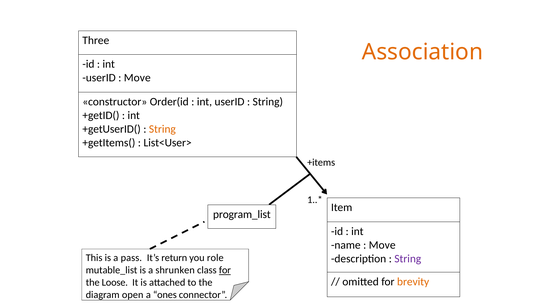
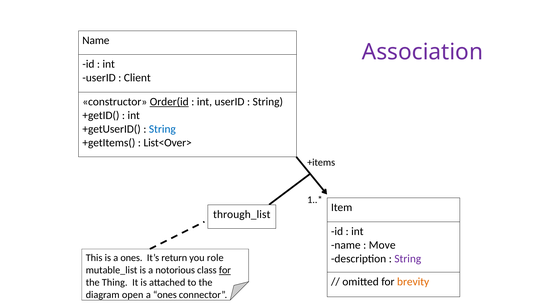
Three at (96, 40): Three -> Name
Association colour: orange -> purple
Move at (137, 78): Move -> Client
Order(id underline: none -> present
String at (162, 129) colour: orange -> blue
List<User>: List<User> -> List<Over>
program_list: program_list -> through_list
is a pass: pass -> ones
shrunken: shrunken -> notorious
Loose: Loose -> Thing
